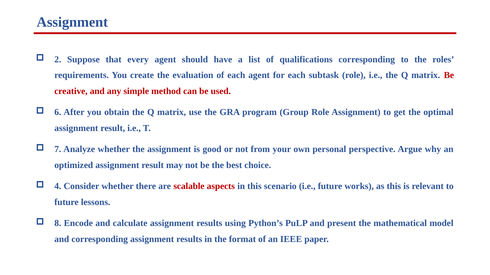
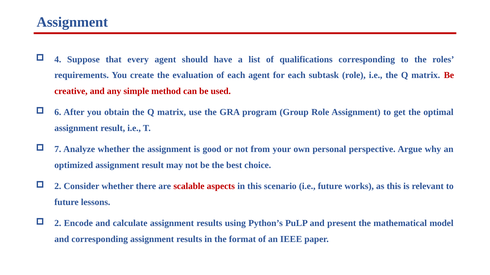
2: 2 -> 4
4 at (58, 187): 4 -> 2
8 at (58, 224): 8 -> 2
